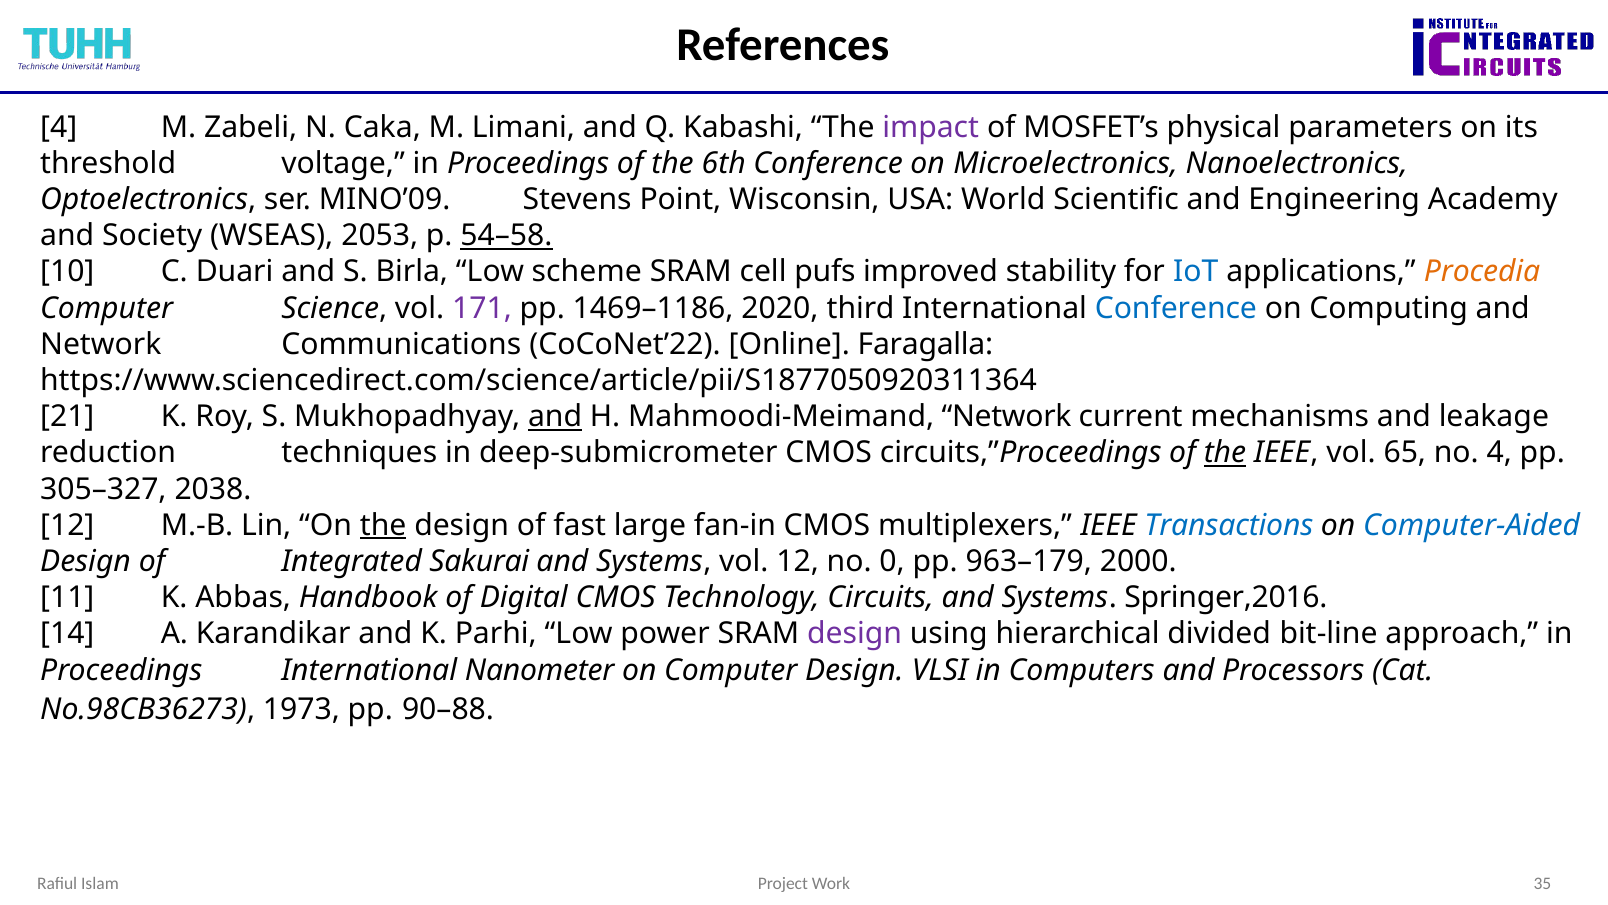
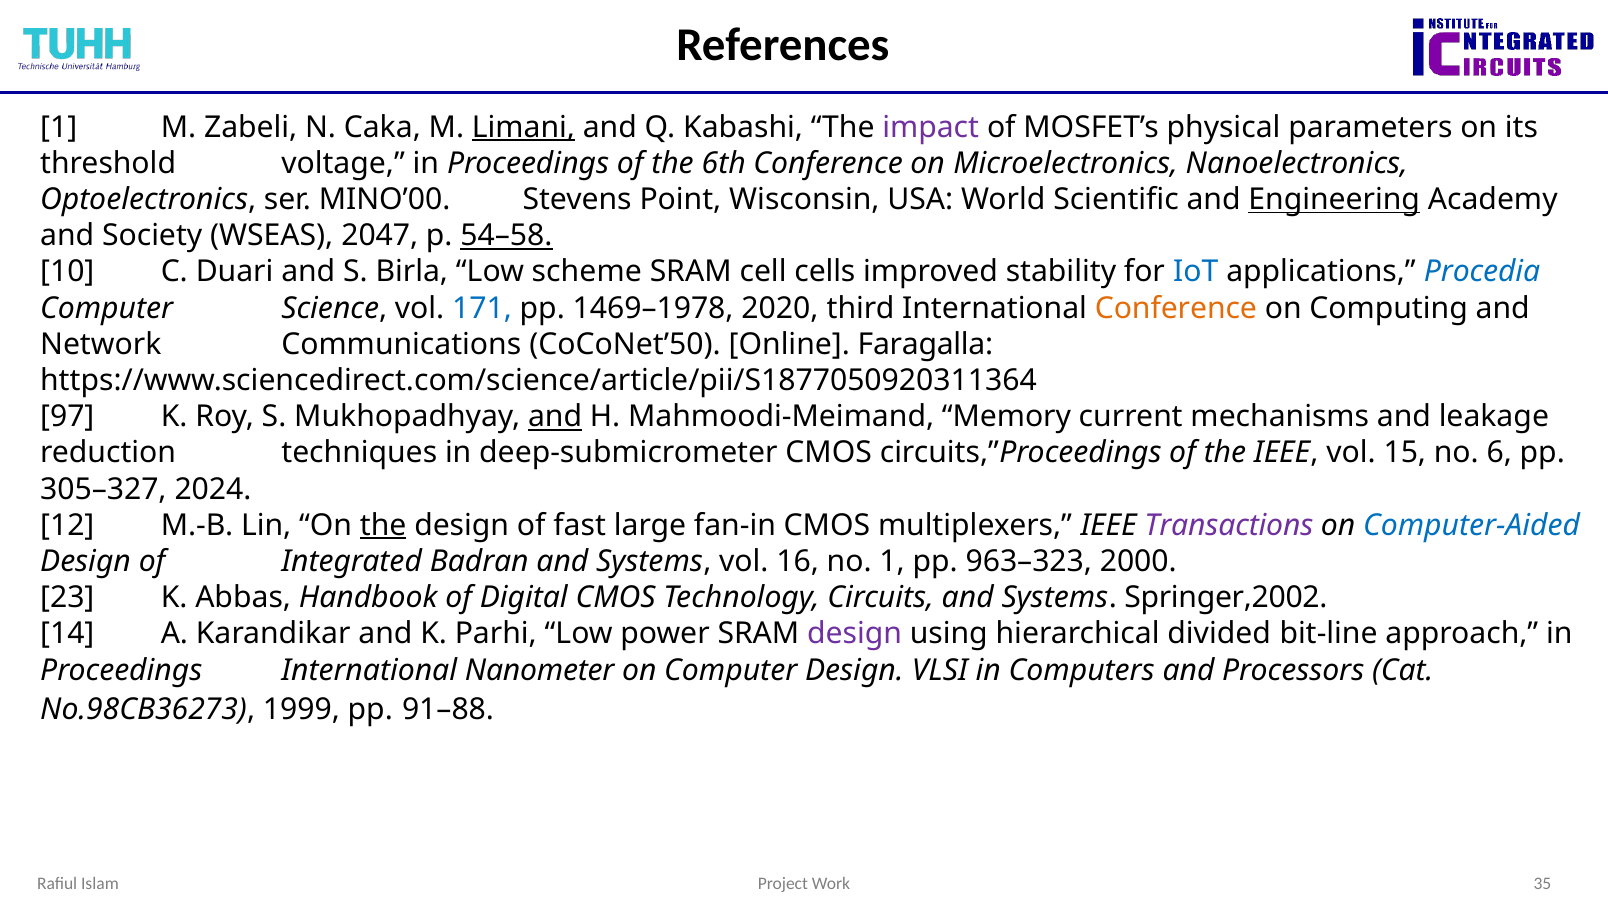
4 at (59, 127): 4 -> 1
Limani underline: none -> present
MINO’09: MINO’09 -> MINO’00
Engineering underline: none -> present
2053: 2053 -> 2047
pufs: pufs -> cells
Procedia colour: orange -> blue
171 colour: purple -> blue
1469–1186: 1469–1186 -> 1469–1978
Conference at (1176, 308) colour: blue -> orange
CoCoNet’22: CoCoNet’22 -> CoCoNet’50
21: 21 -> 97
Mahmoodi-Meimand Network: Network -> Memory
the at (1225, 453) underline: present -> none
65: 65 -> 15
no 4: 4 -> 6
2038: 2038 -> 2024
Transactions colour: blue -> purple
Sakurai: Sakurai -> Badran
vol 12: 12 -> 16
no 0: 0 -> 1
963–179: 963–179 -> 963–323
11: 11 -> 23
Springer,2016: Springer,2016 -> Springer,2002
1973: 1973 -> 1999
90–88: 90–88 -> 91–88
